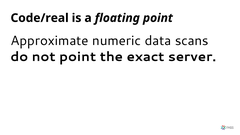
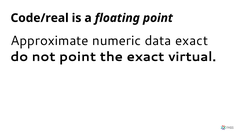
data scans: scans -> exact
server: server -> virtual
